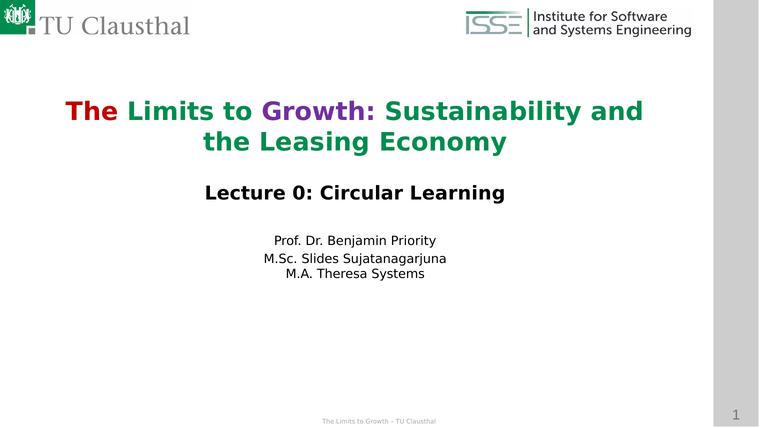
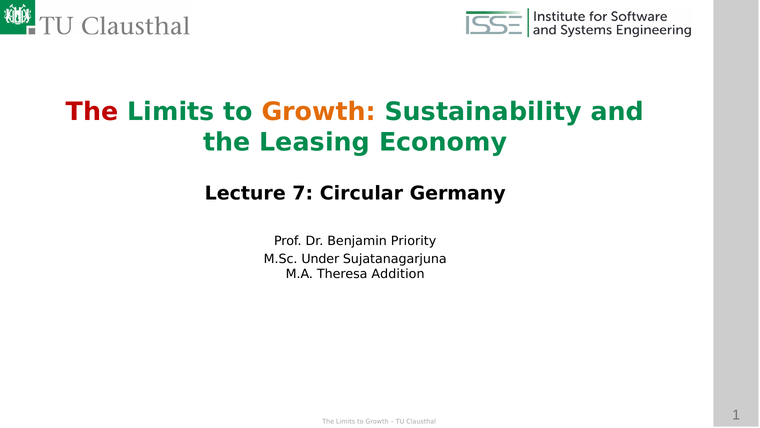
Growth at (319, 112) colour: purple -> orange
0: 0 -> 7
Learning: Learning -> Germany
Slides: Slides -> Under
Systems: Systems -> Addition
